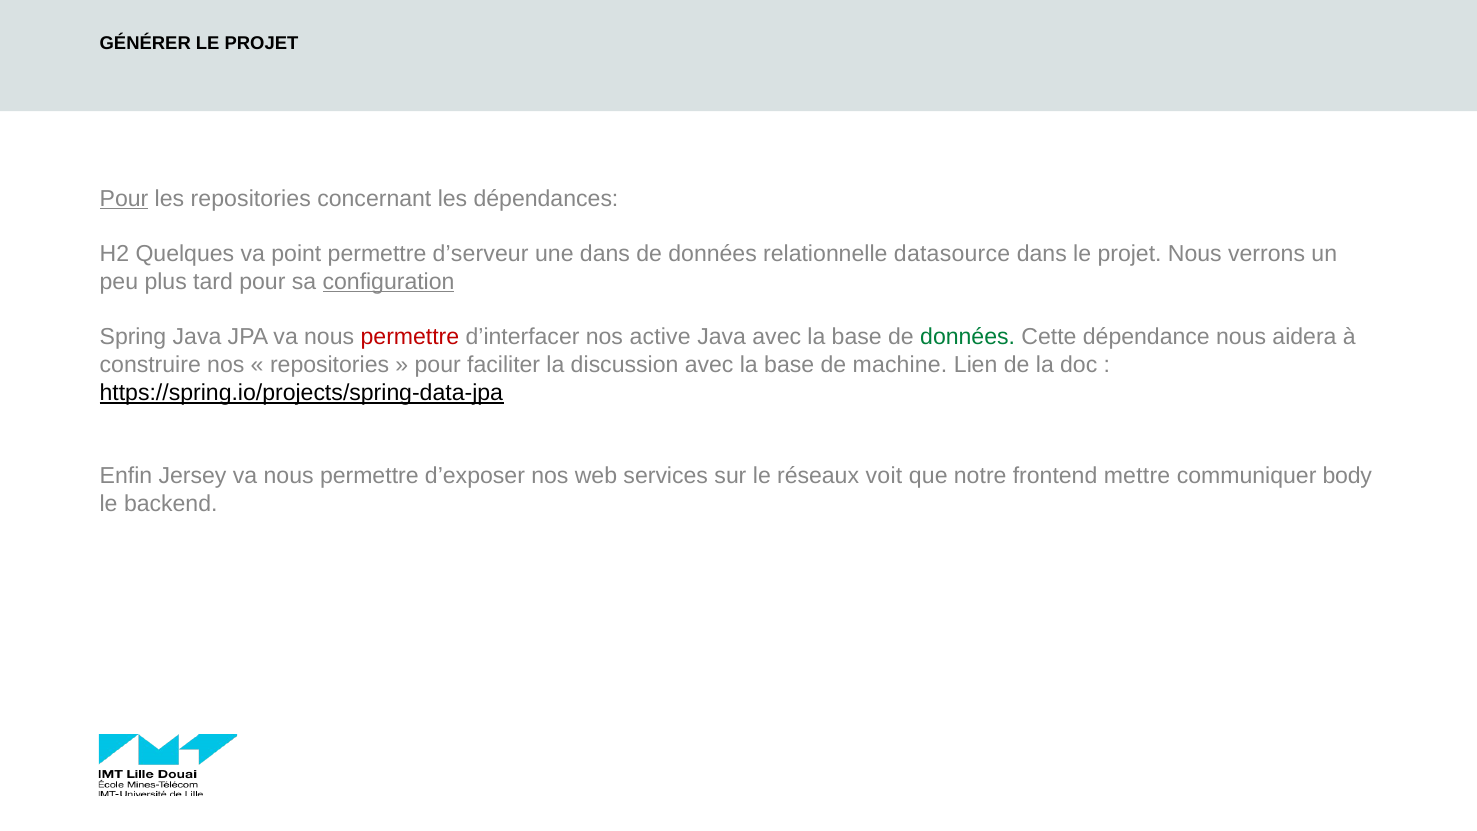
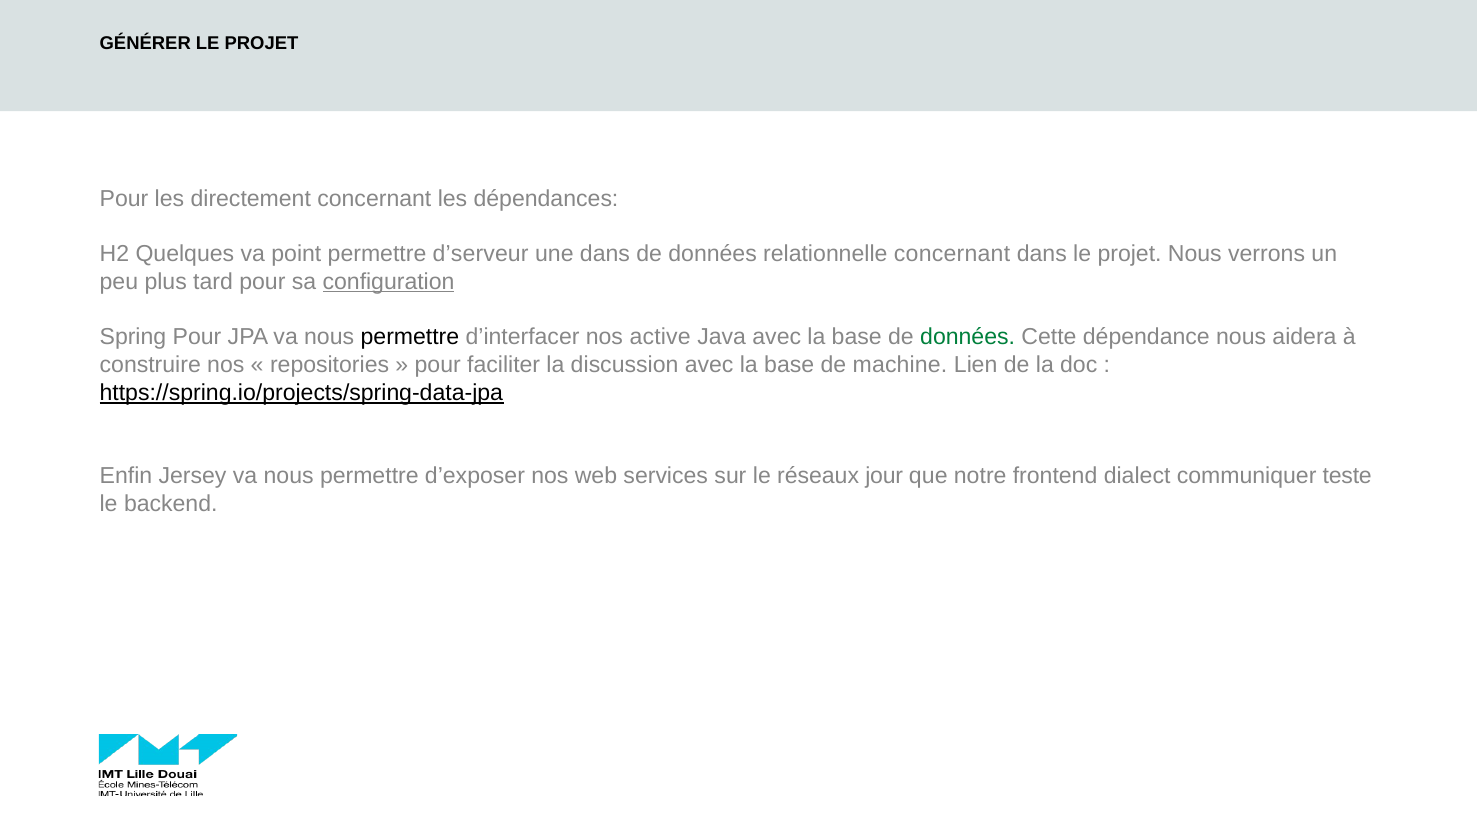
Pour at (124, 199) underline: present -> none
les repositories: repositories -> directement
relationnelle datasource: datasource -> concernant
Spring Java: Java -> Pour
permettre at (410, 337) colour: red -> black
voit: voit -> jour
mettre: mettre -> dialect
body: body -> teste
